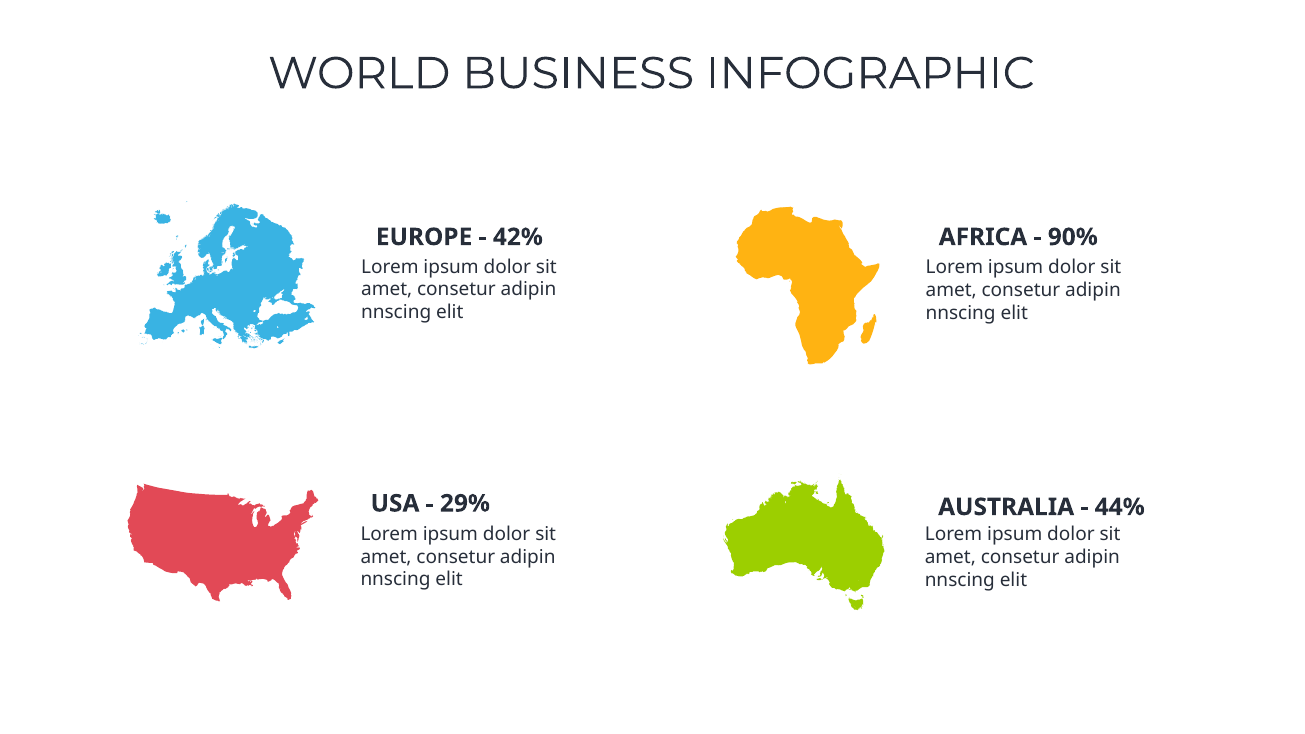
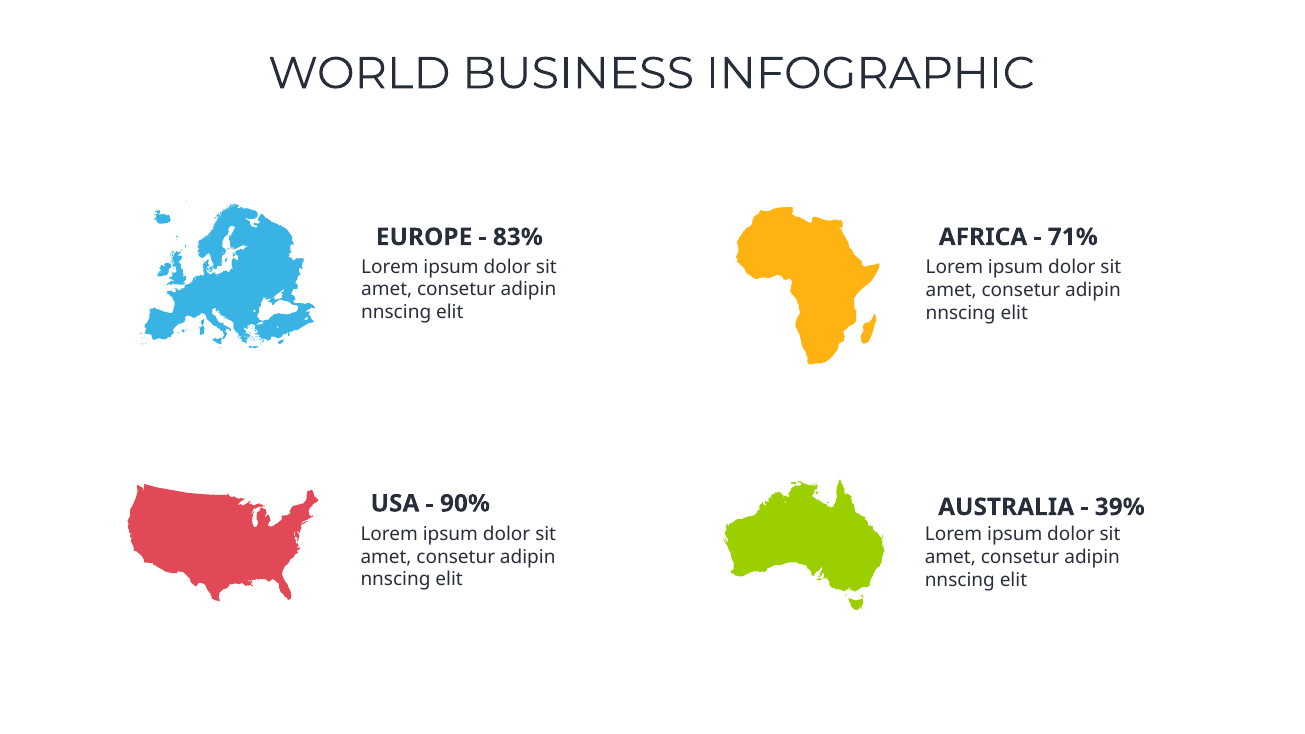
42%: 42% -> 83%
90%: 90% -> 71%
29%: 29% -> 90%
44%: 44% -> 39%
